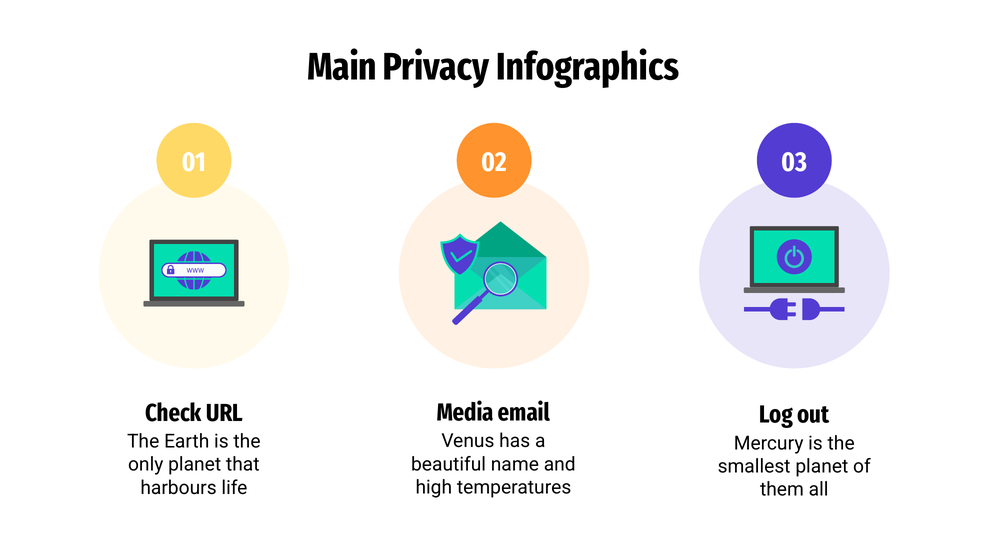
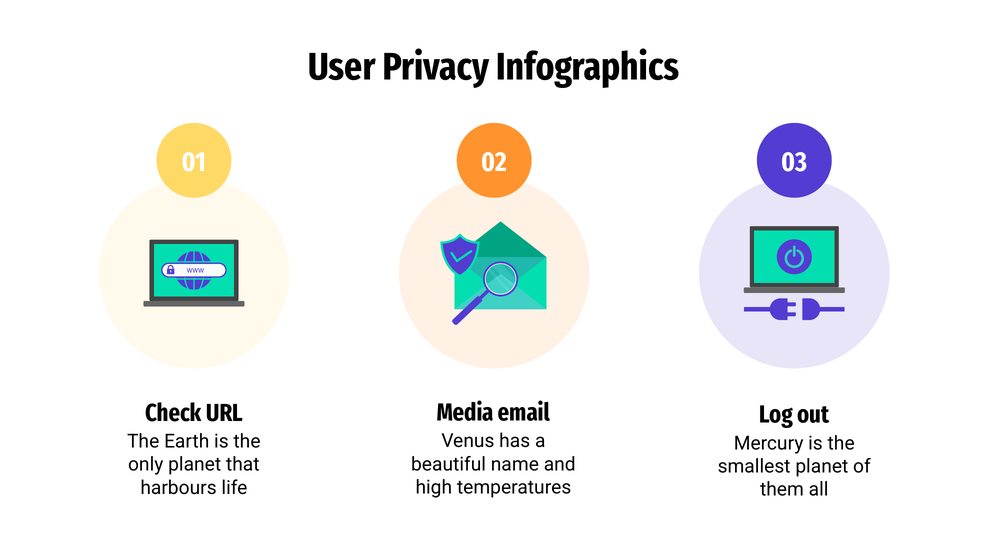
Main: Main -> User
